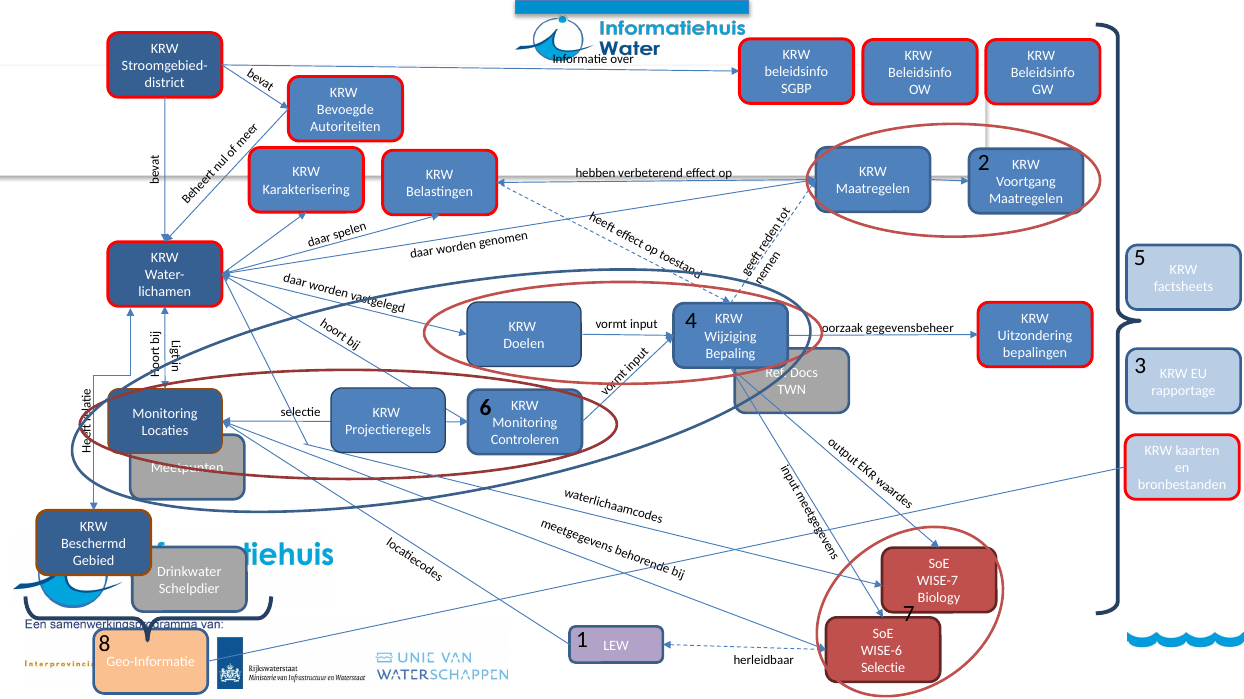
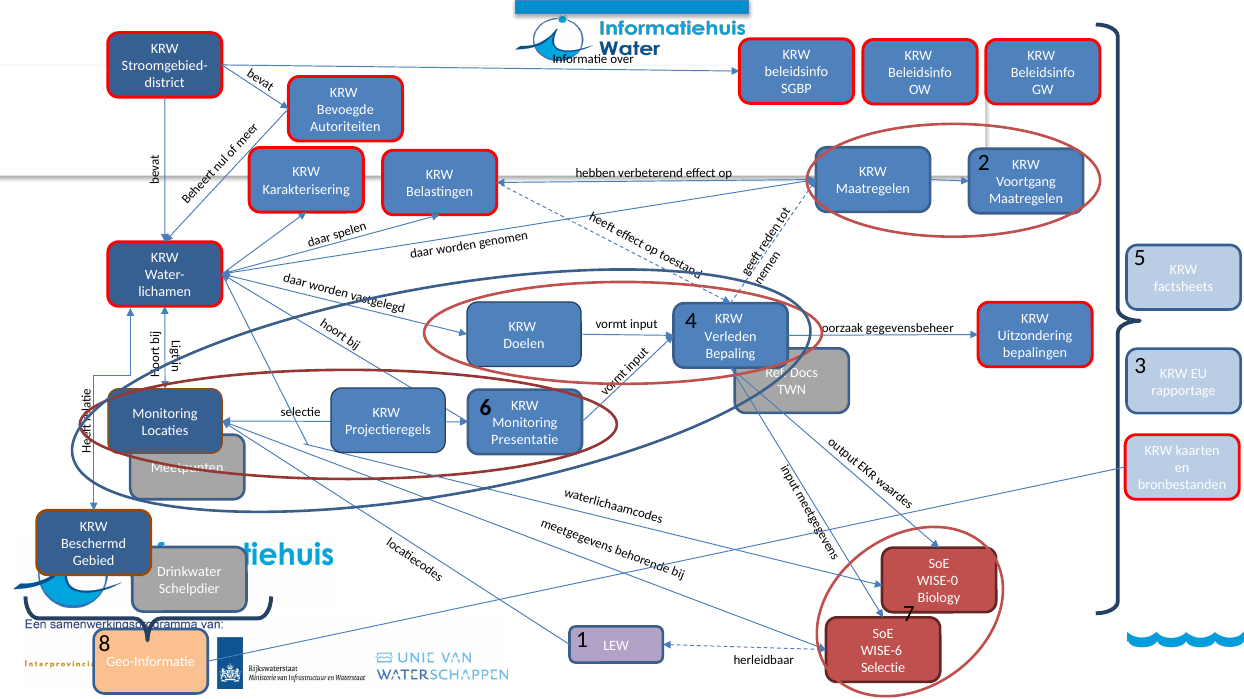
Wijziging: Wijziging -> Verleden
Controleren: Controleren -> Presentatie
WISE-7: WISE-7 -> WISE-0
